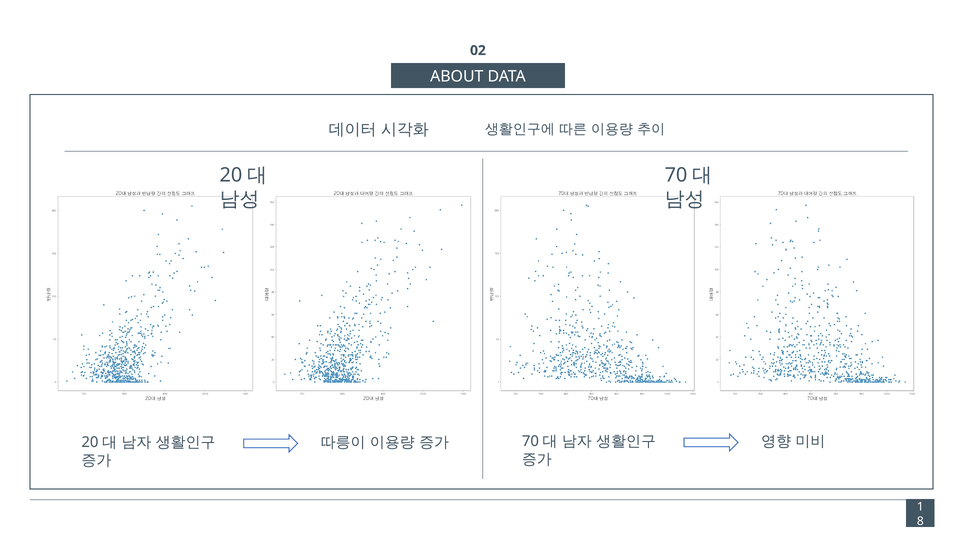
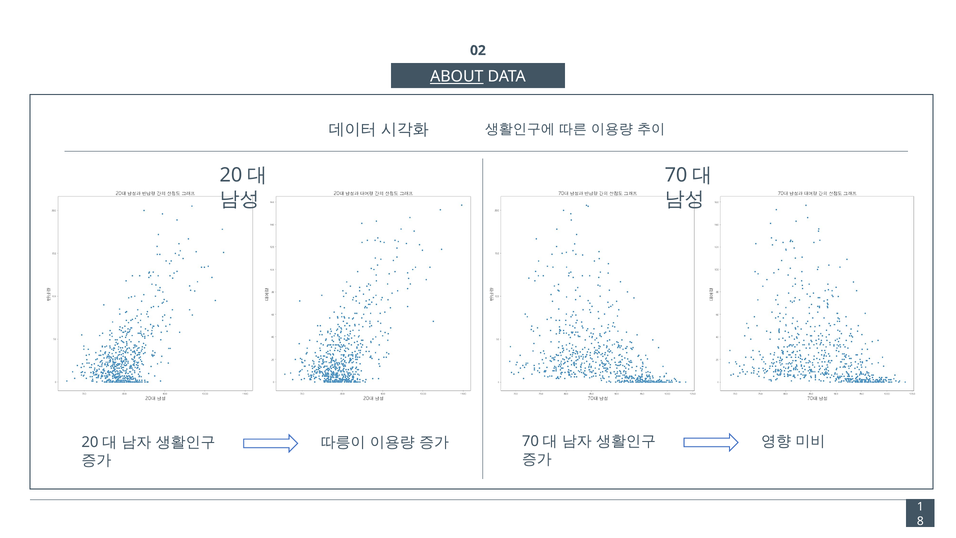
ABOUT underline: none -> present
